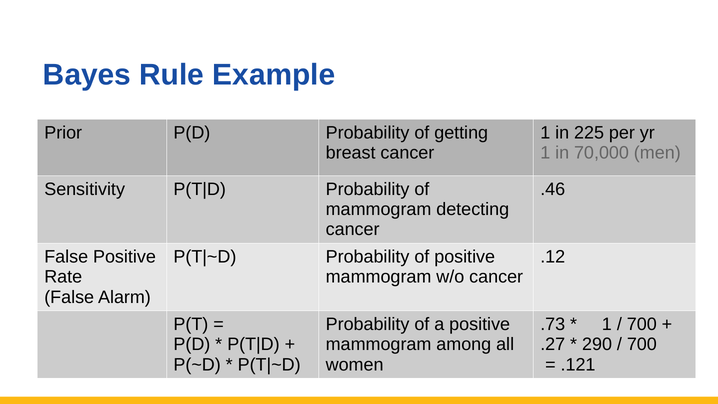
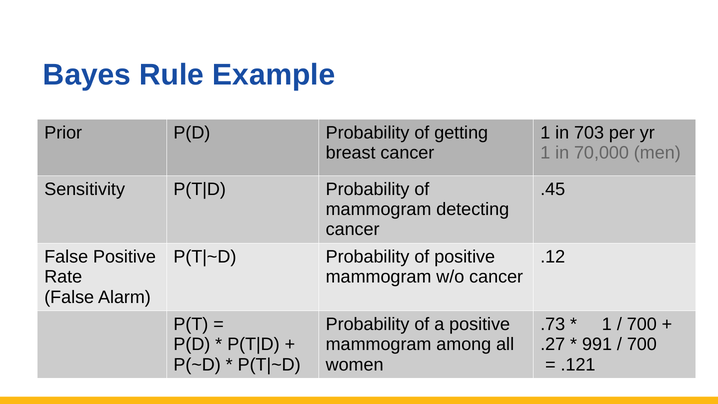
225: 225 -> 703
.46: .46 -> .45
290: 290 -> 991
